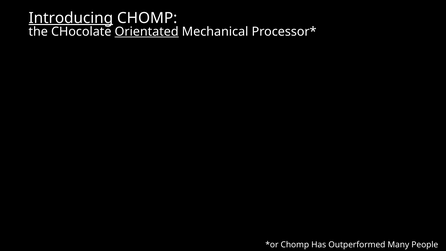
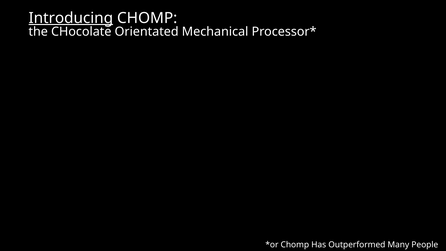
Orientated underline: present -> none
